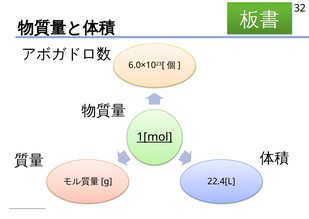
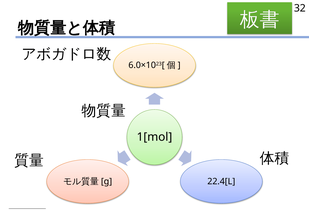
1[mol underline: present -> none
